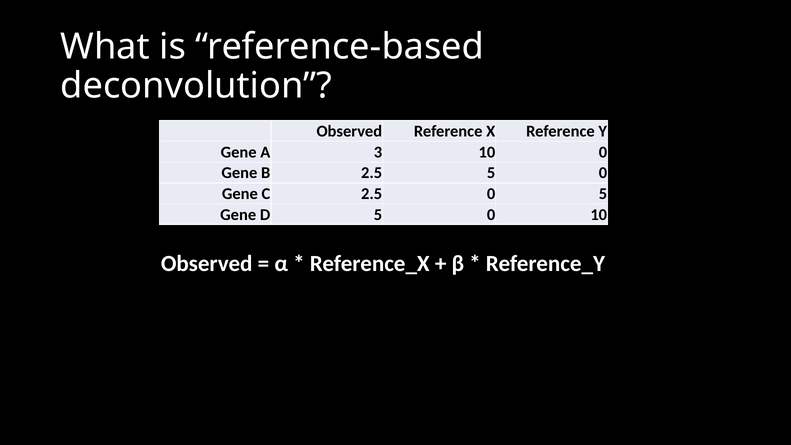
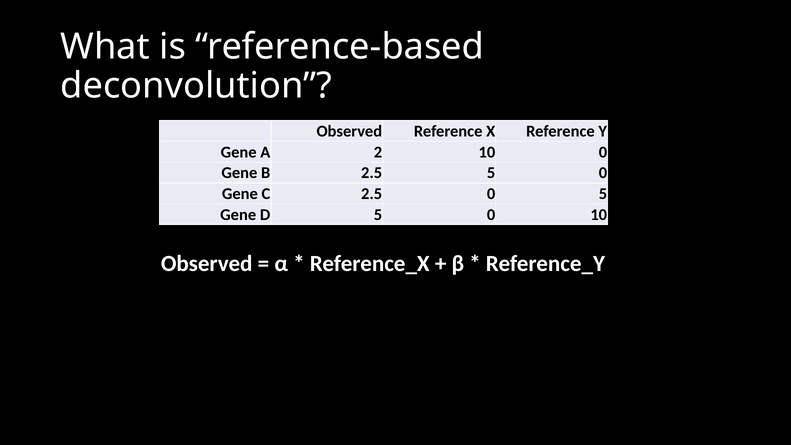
3: 3 -> 2
